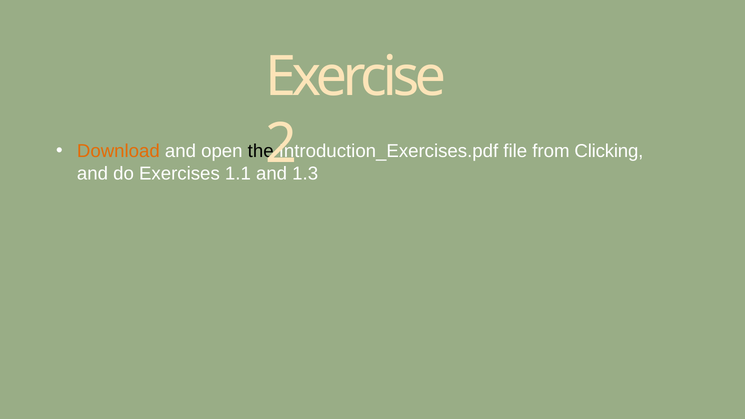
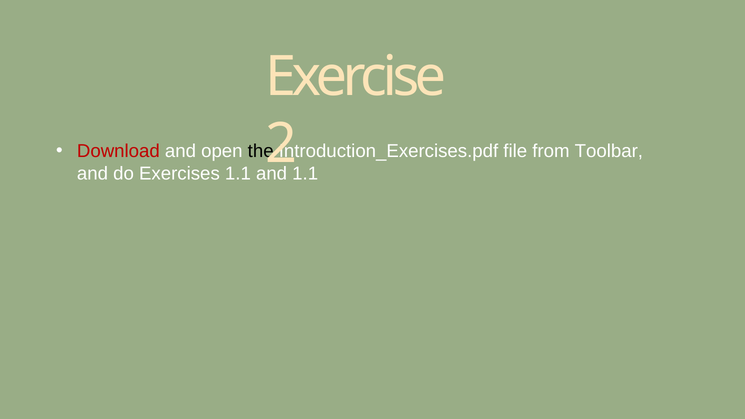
Download colour: orange -> red
Clicking: Clicking -> Toolbar
1.3 at (305, 174): 1.3 -> 1.1
